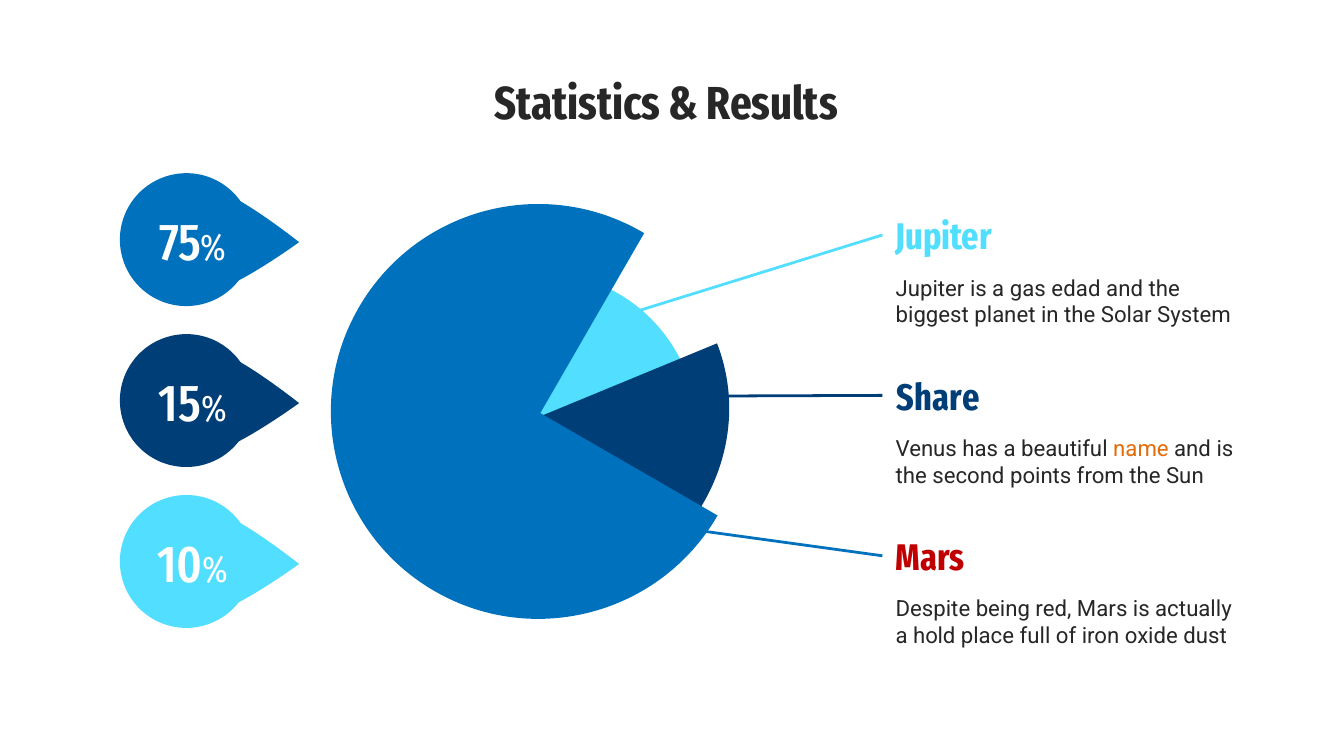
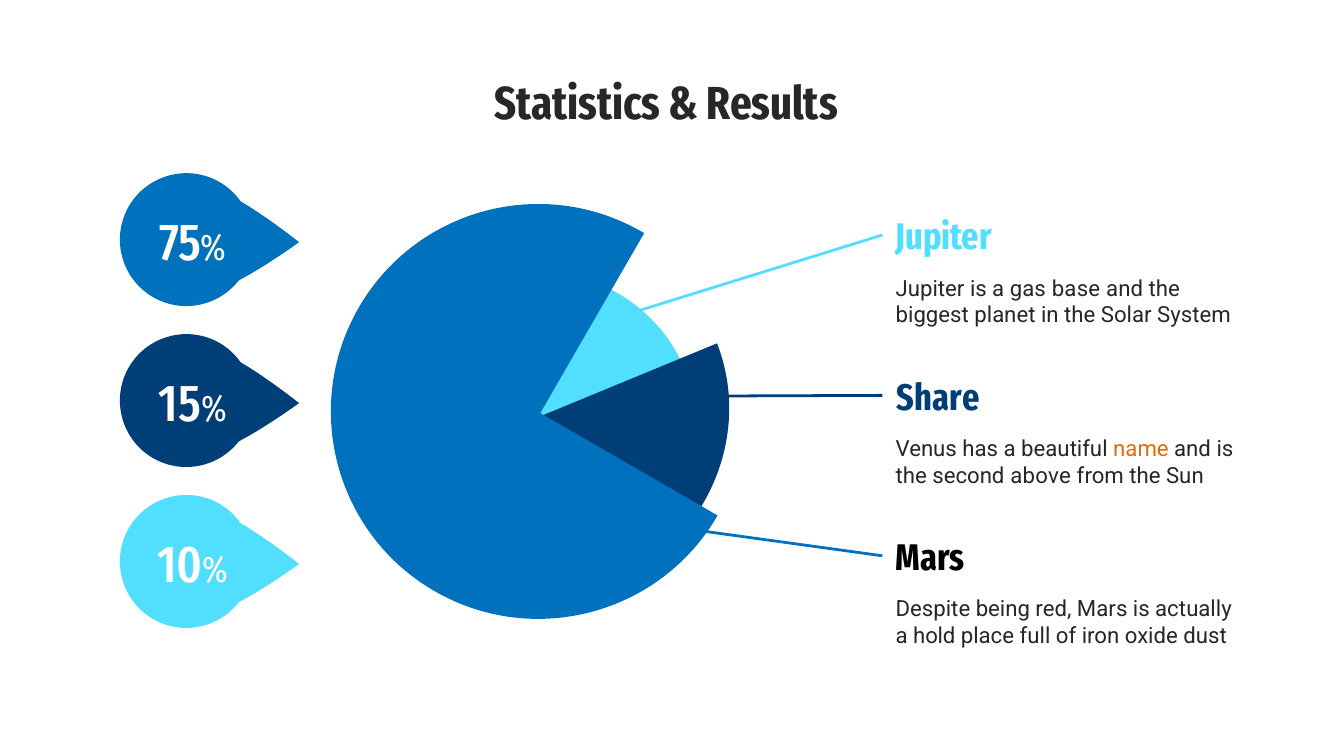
edad: edad -> base
points: points -> above
Mars at (930, 558) colour: red -> black
